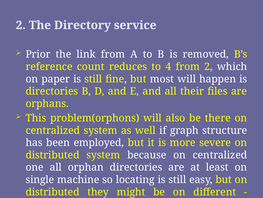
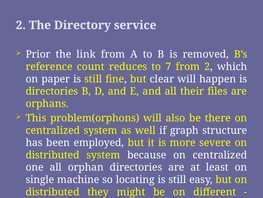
4: 4 -> 7
most: most -> clear
